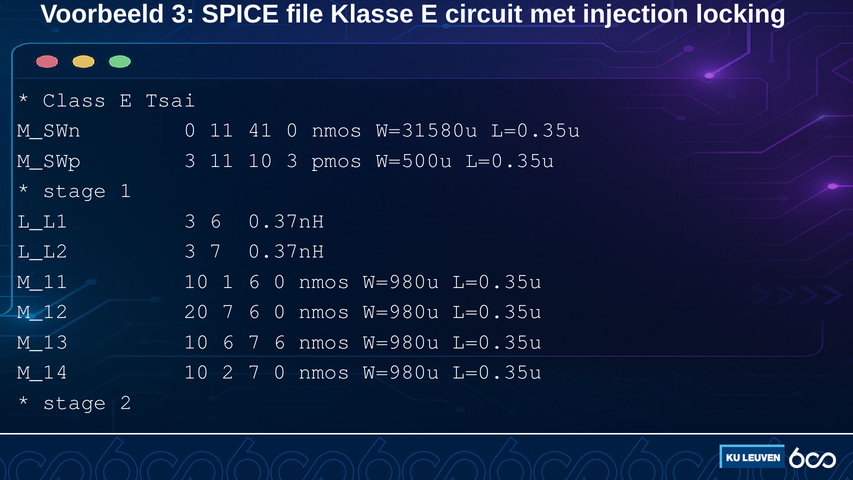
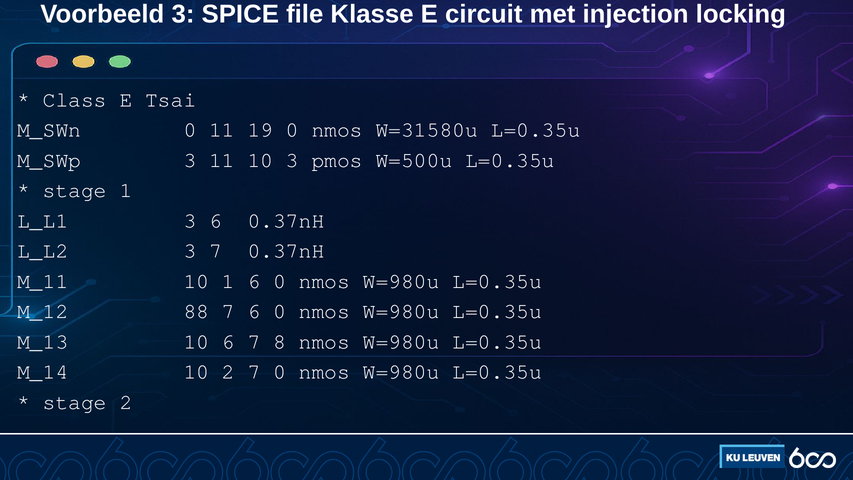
41: 41 -> 19
20: 20 -> 88
6 7 6: 6 -> 8
